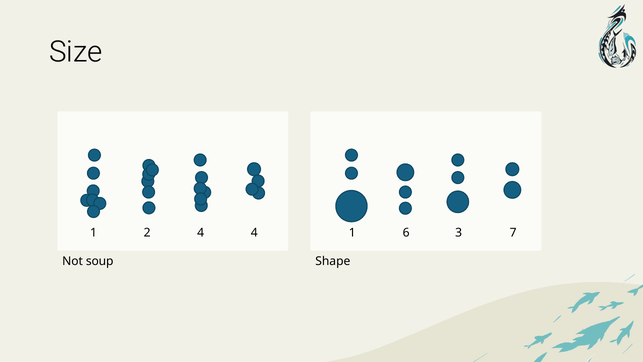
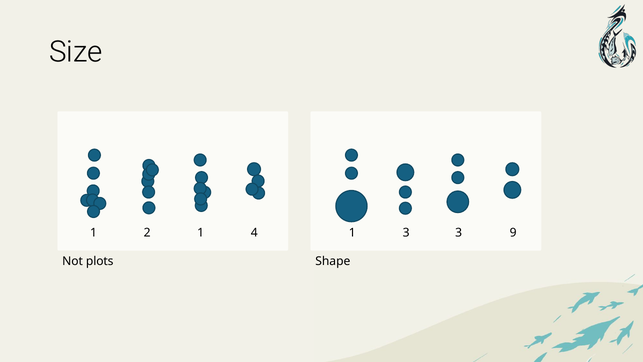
2 4: 4 -> 1
1 6: 6 -> 3
7: 7 -> 9
soup: soup -> plots
